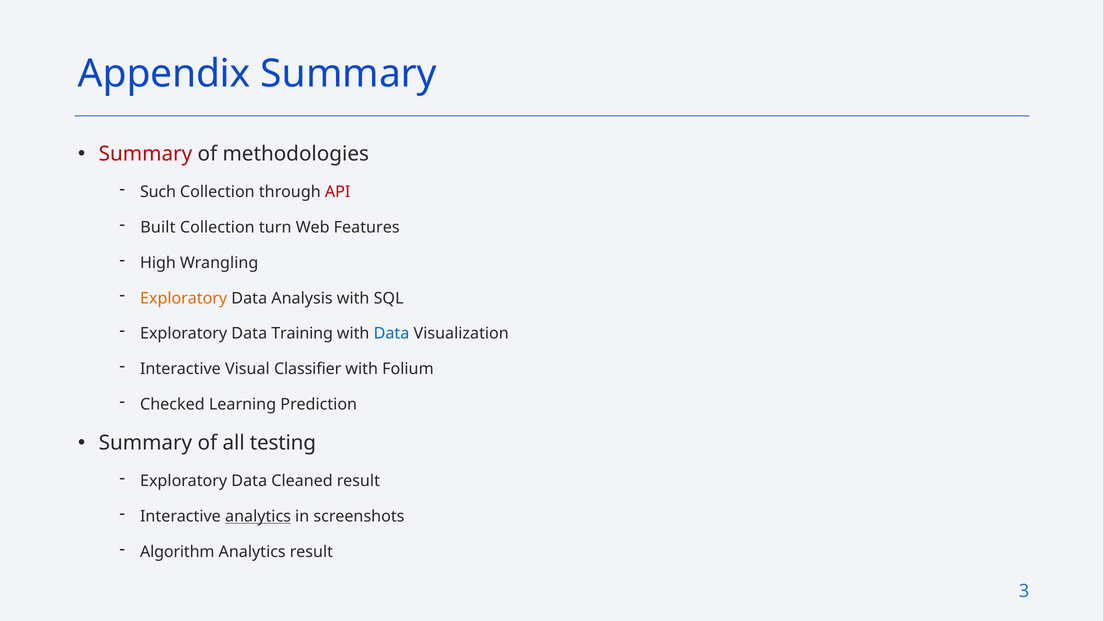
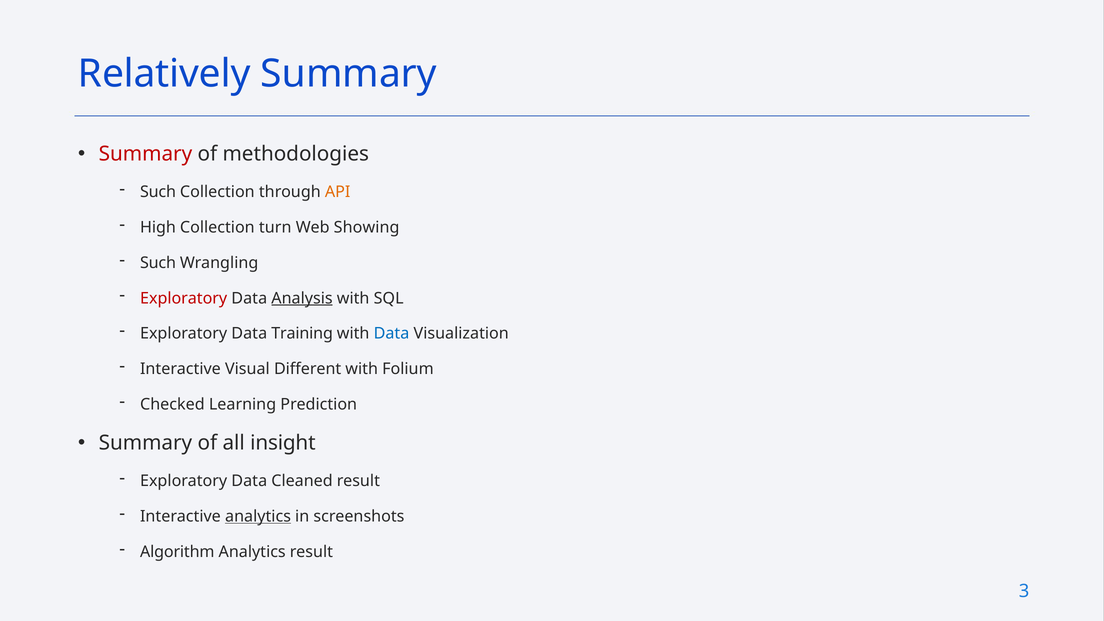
Appendix: Appendix -> Relatively
API colour: red -> orange
Built: Built -> High
Features: Features -> Showing
High at (158, 263): High -> Such
Exploratory at (184, 298) colour: orange -> red
Analysis underline: none -> present
Classifier: Classifier -> Different
testing: testing -> insight
